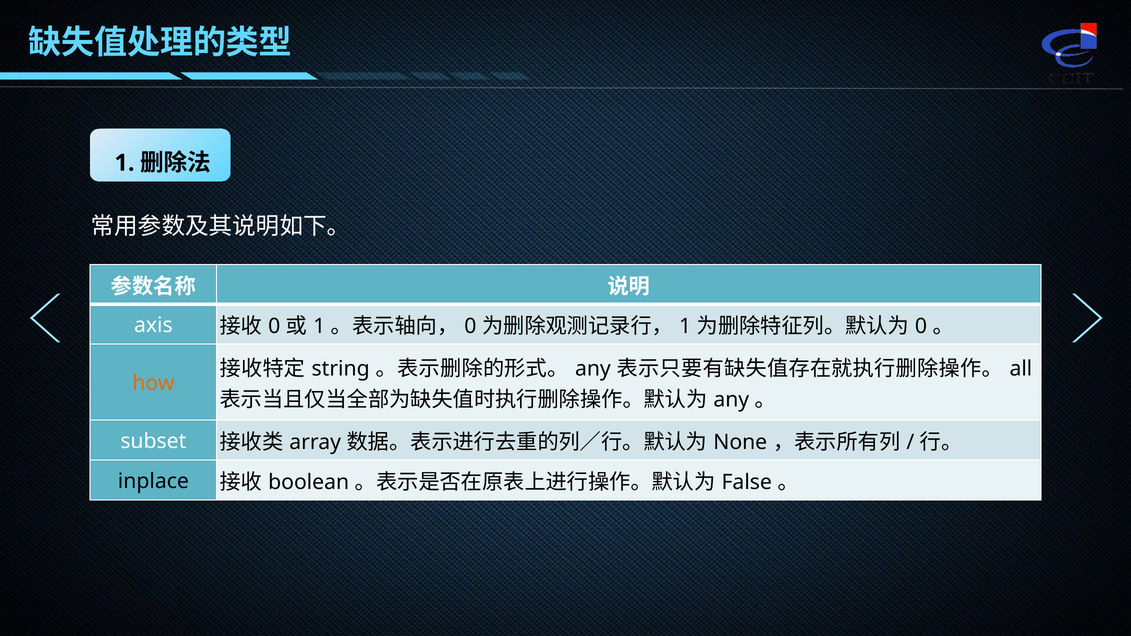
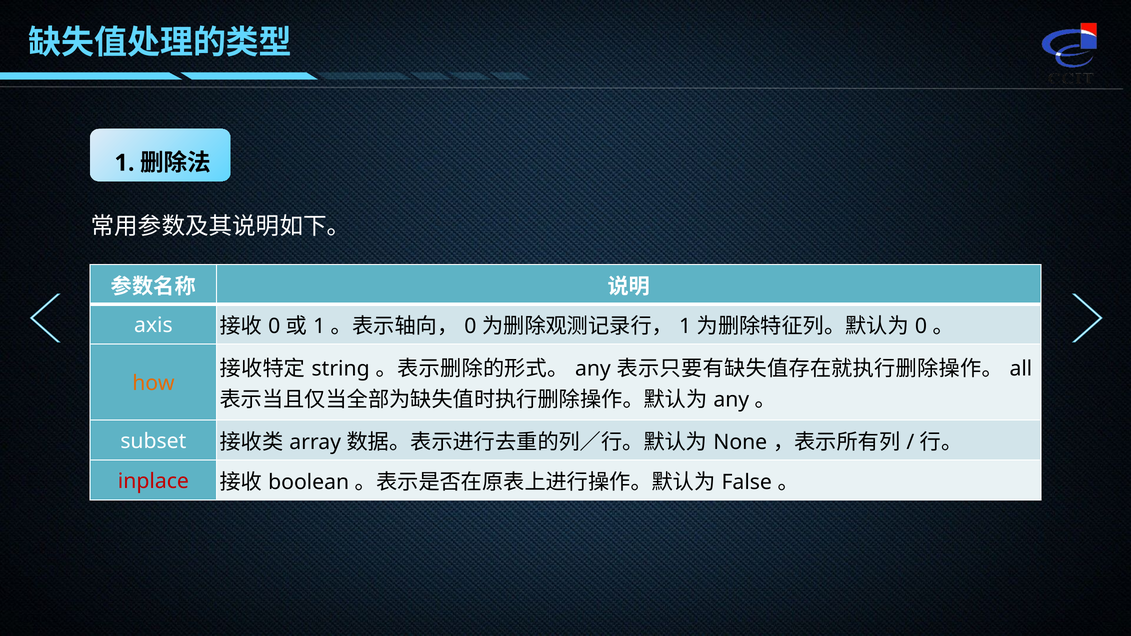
inplace colour: black -> red
